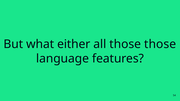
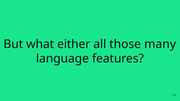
those those: those -> many
